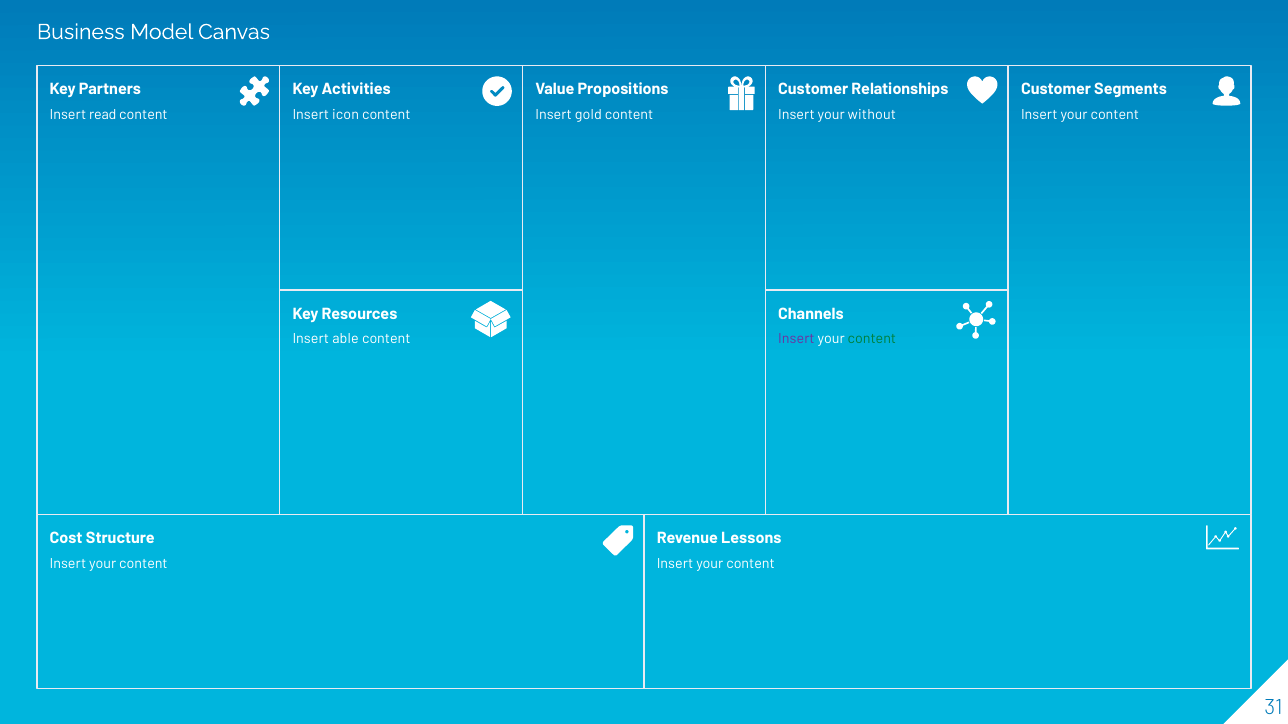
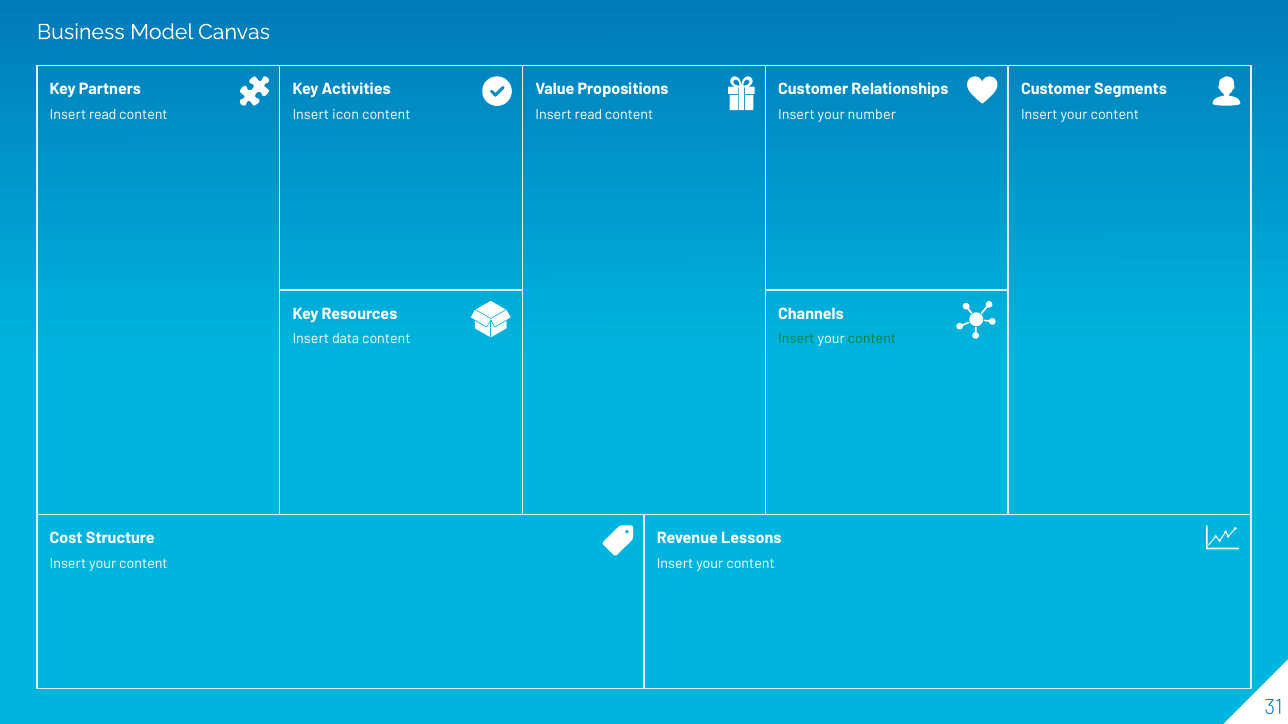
gold at (588, 115): gold -> read
without: without -> number
able: able -> data
Insert at (796, 339) colour: purple -> green
